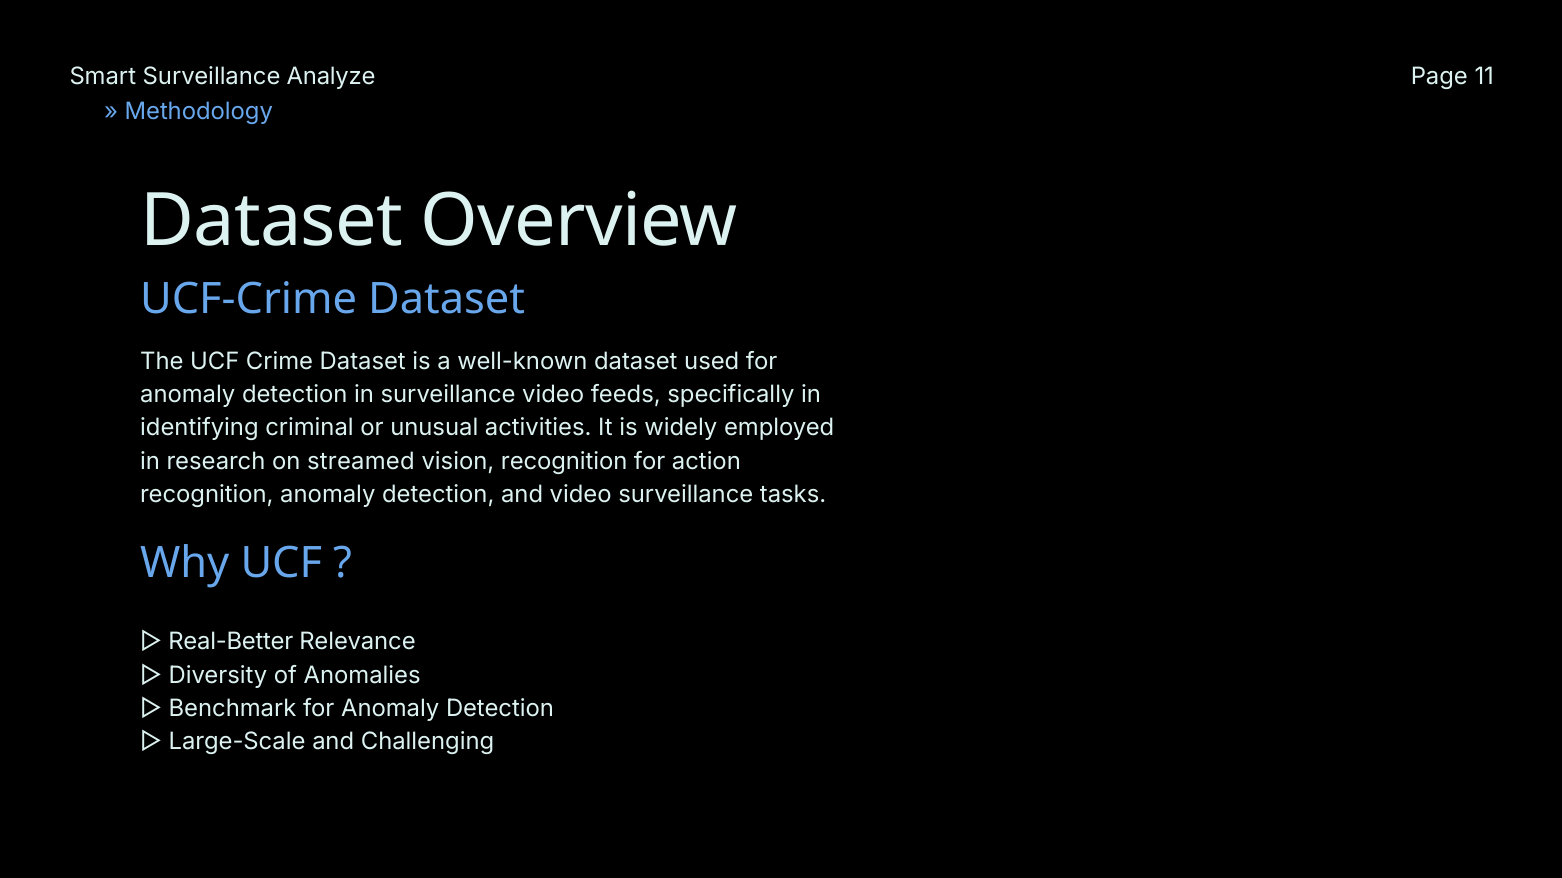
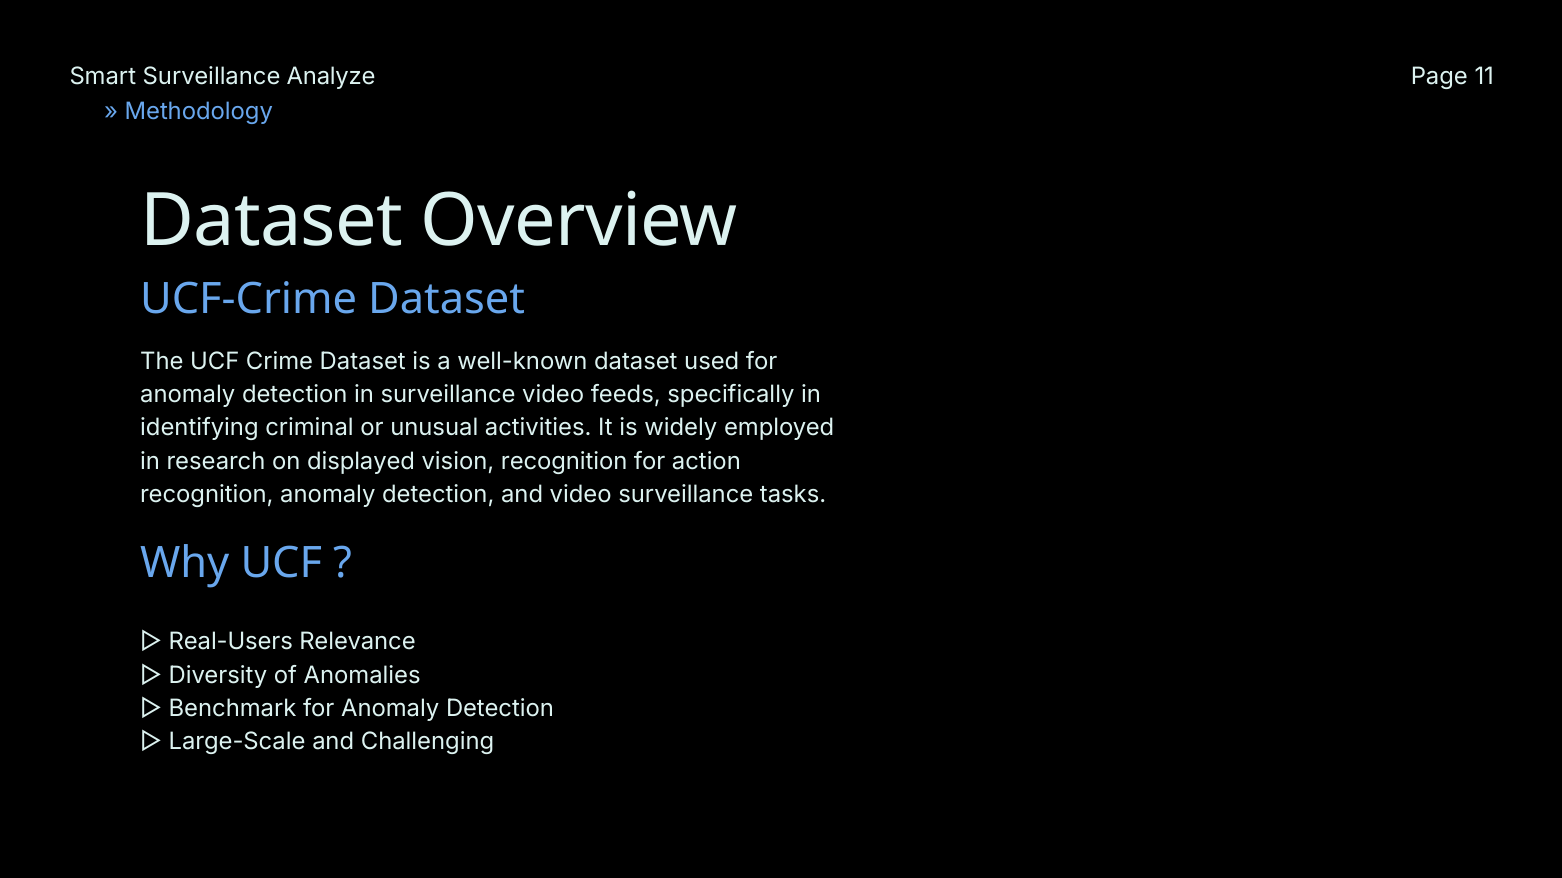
streamed: streamed -> displayed
Real-Better: Real-Better -> Real-Users
